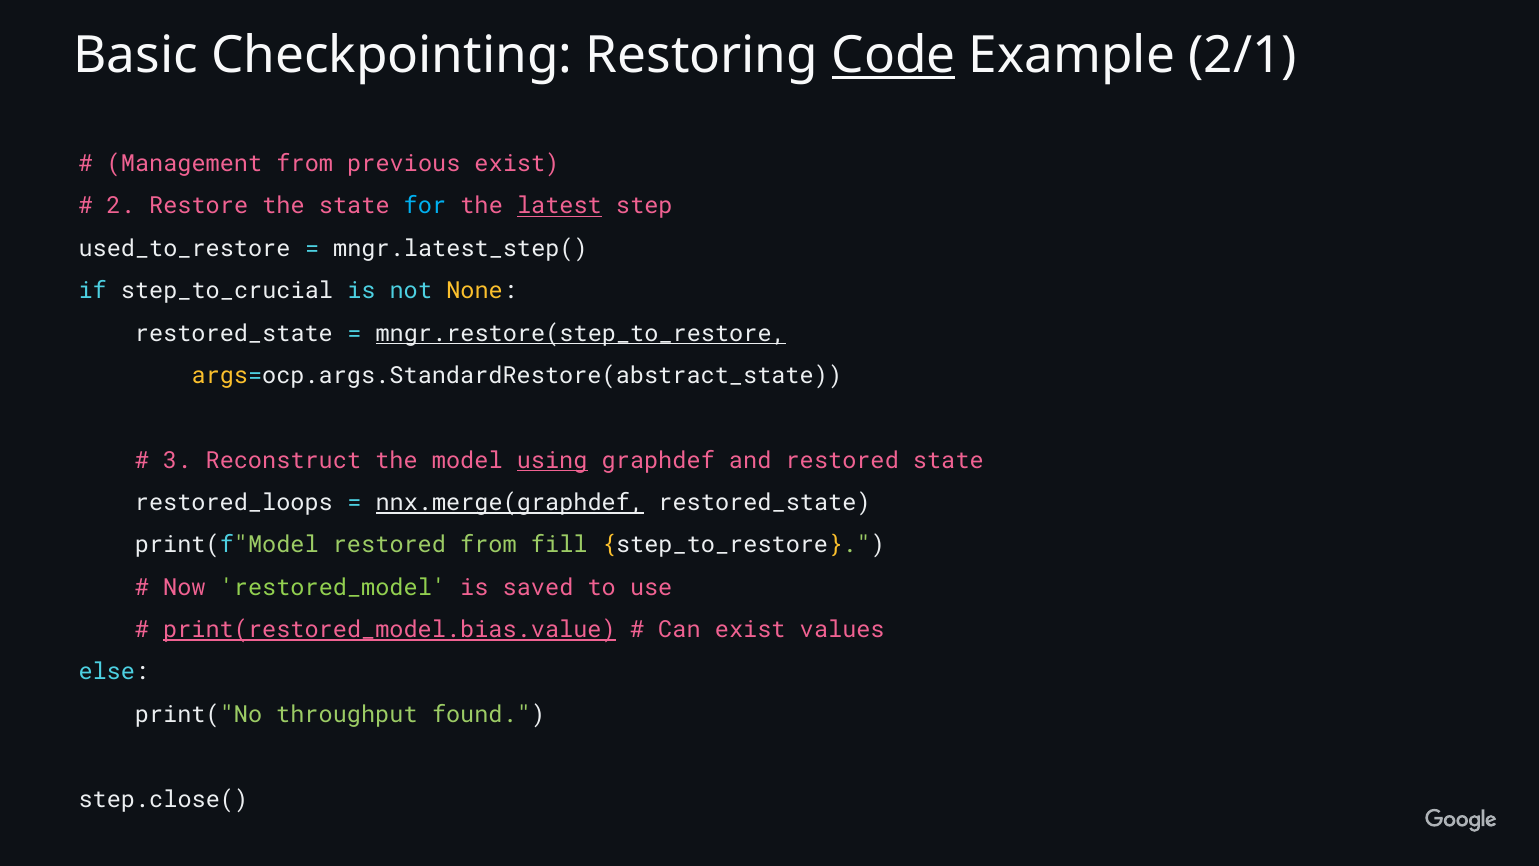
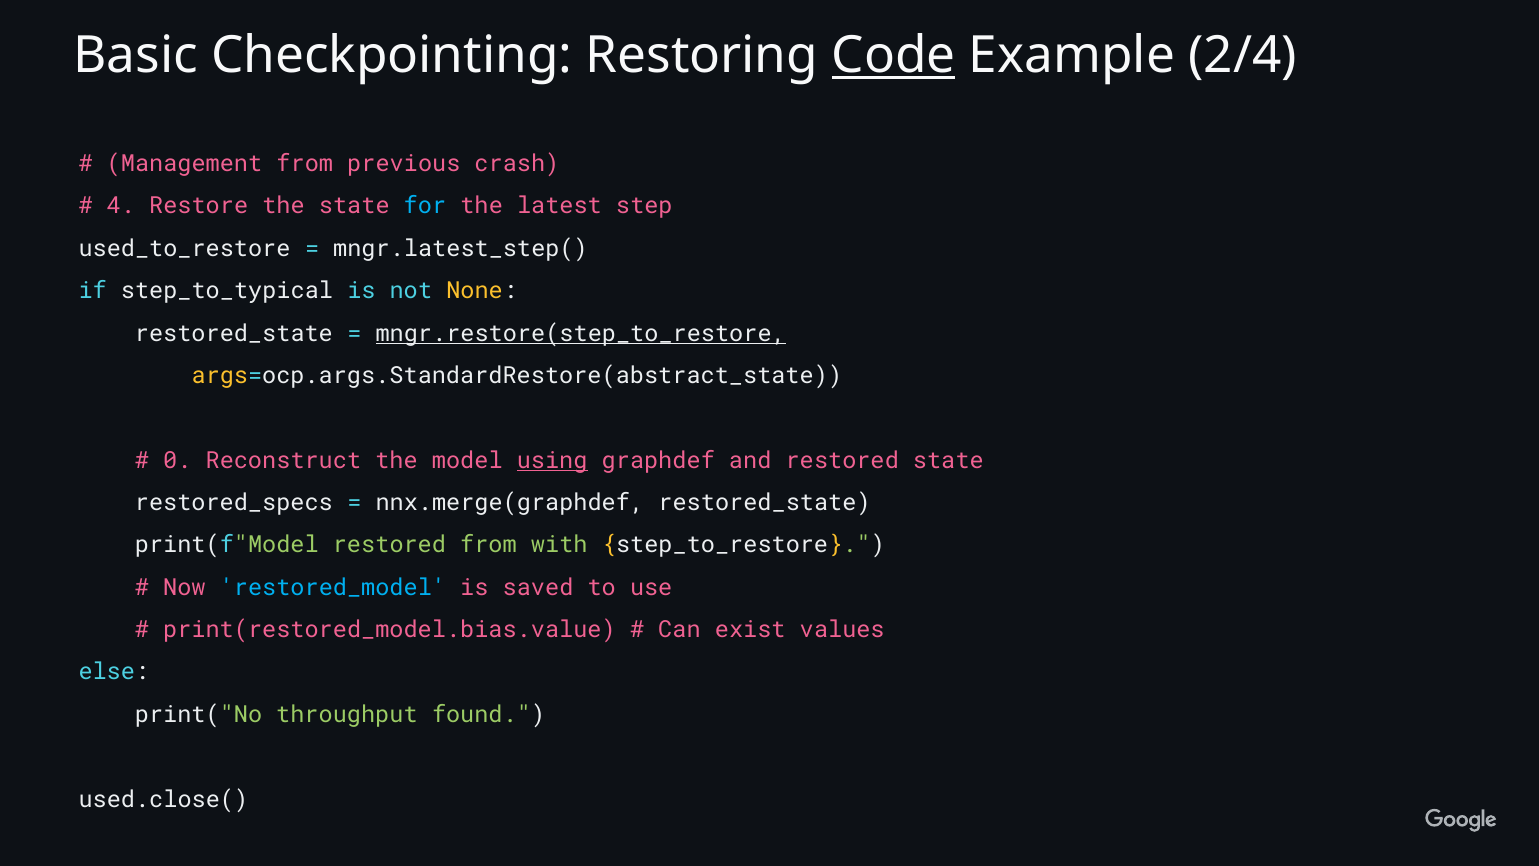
2/1: 2/1 -> 2/4
previous exist: exist -> crash
2: 2 -> 4
latest underline: present -> none
step_to_crucial: step_to_crucial -> step_to_typical
3: 3 -> 0
restored_loops: restored_loops -> restored_specs
nnx.merge(graphdef underline: present -> none
fill: fill -> with
restored_model colour: light green -> light blue
print(restored_model.bias.value underline: present -> none
step.close(: step.close( -> used.close(
